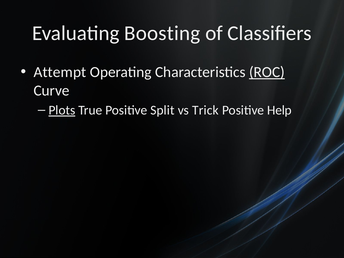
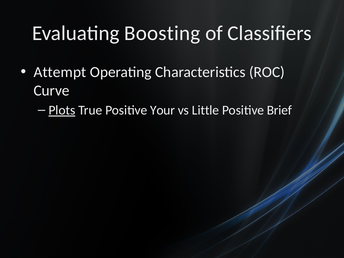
ROC underline: present -> none
Split: Split -> Your
Trick: Trick -> Little
Help: Help -> Brief
